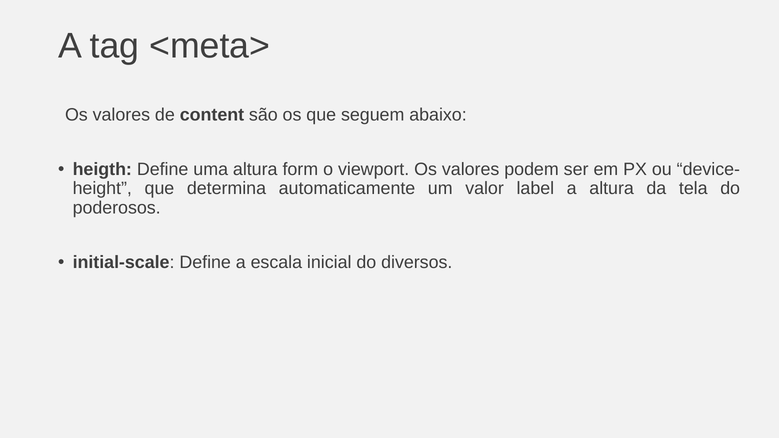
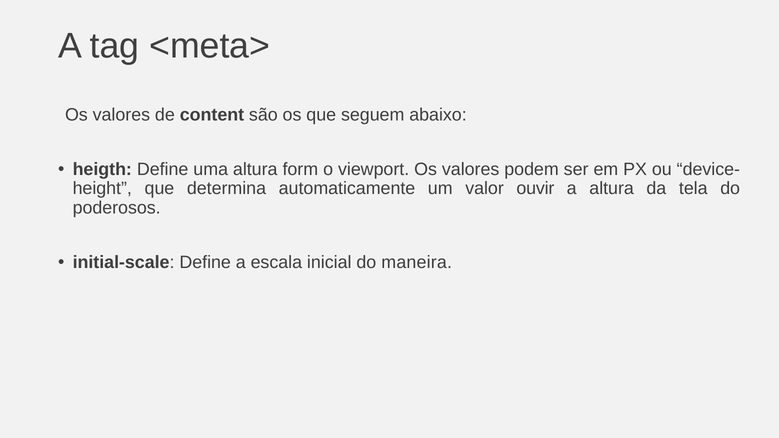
label: label -> ouvir
diversos: diversos -> maneira
